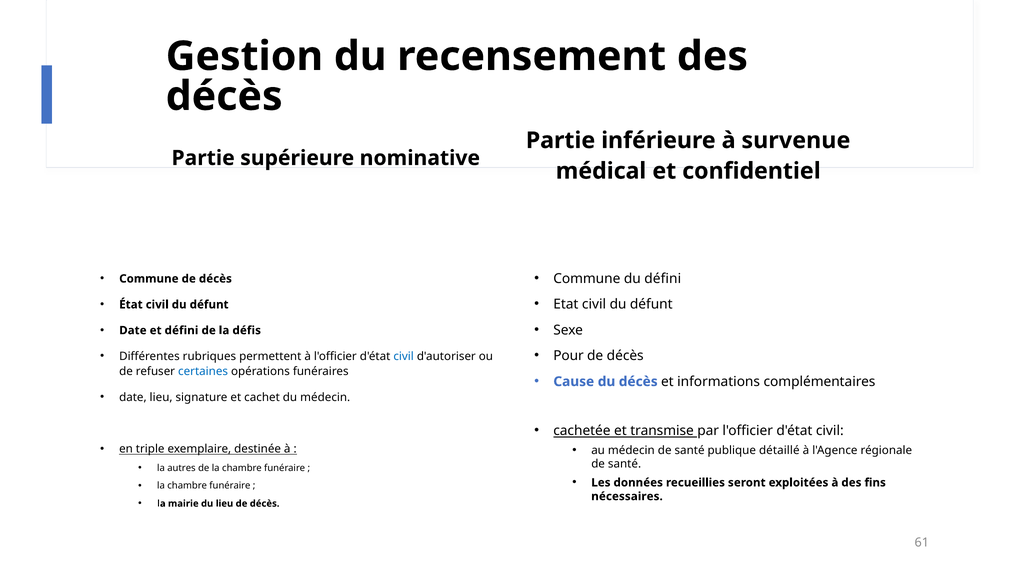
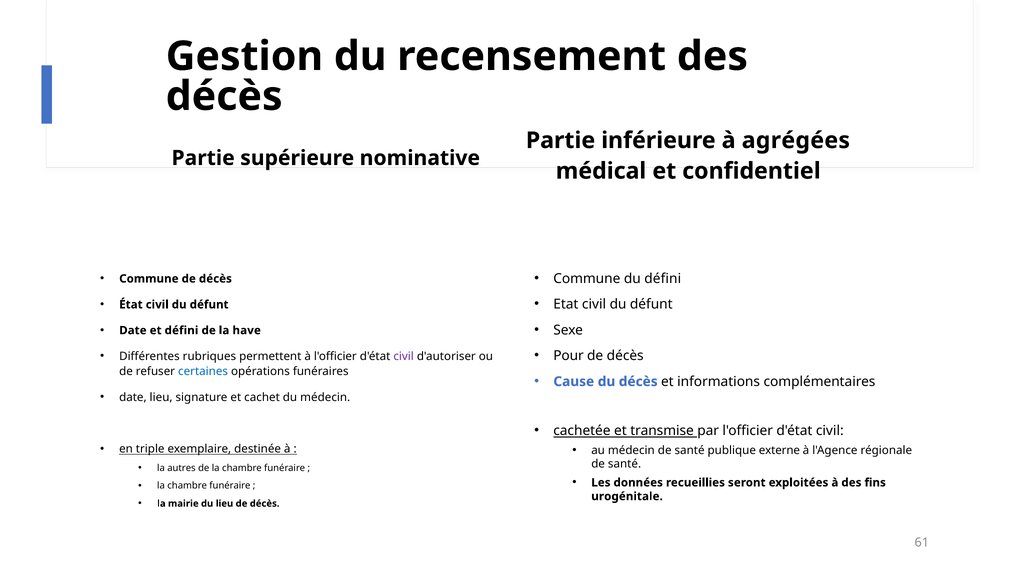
survenue: survenue -> agrégées
défis: défis -> have
civil at (404, 356) colour: blue -> purple
détaillé: détaillé -> externe
nécessaires: nécessaires -> urogénitale
